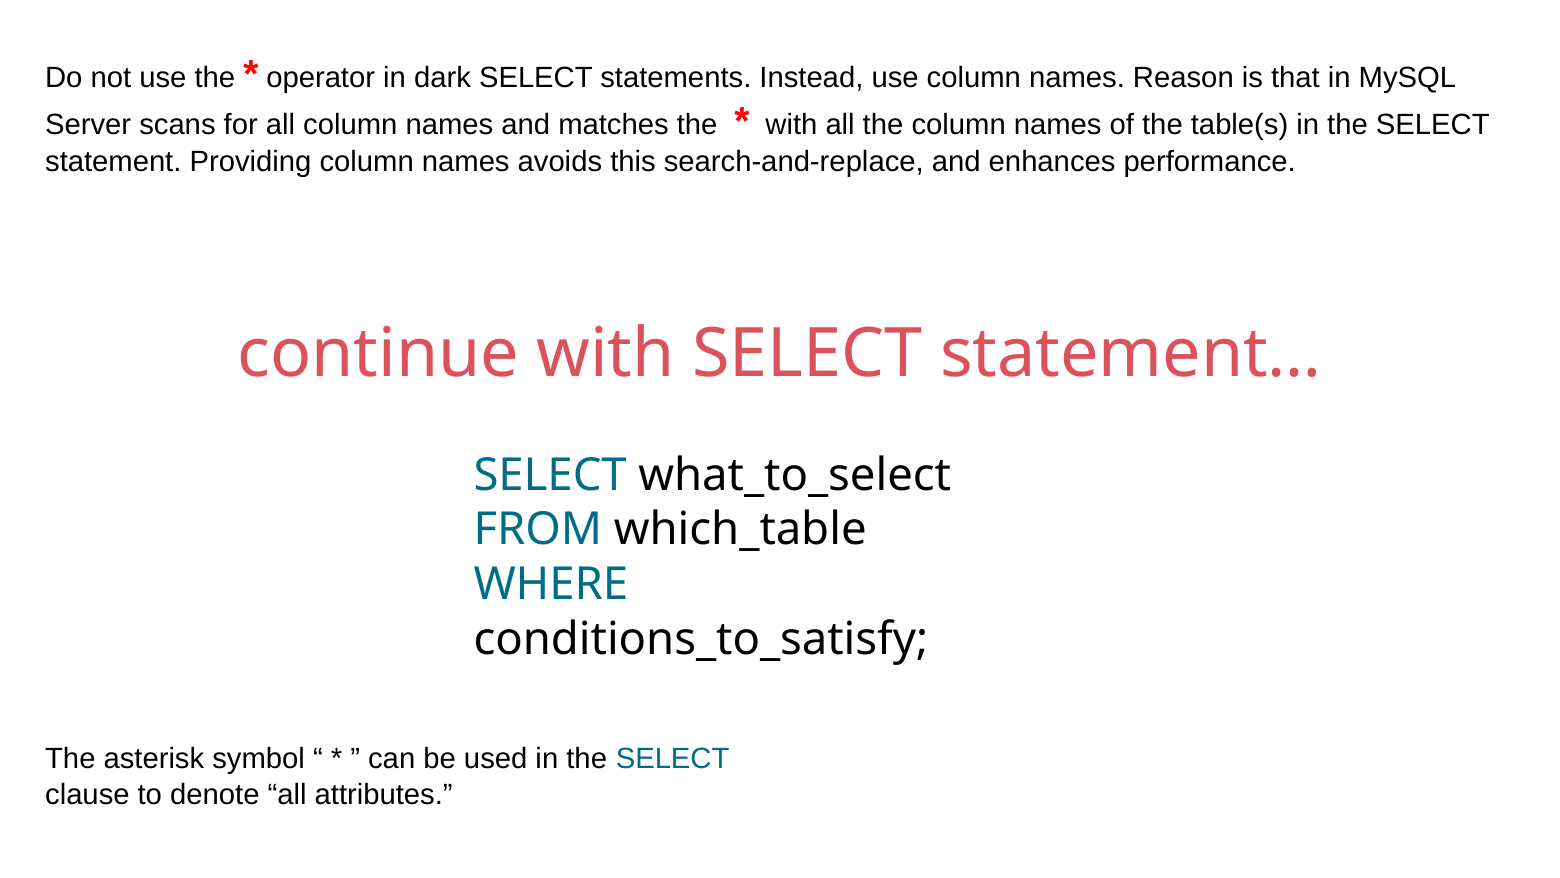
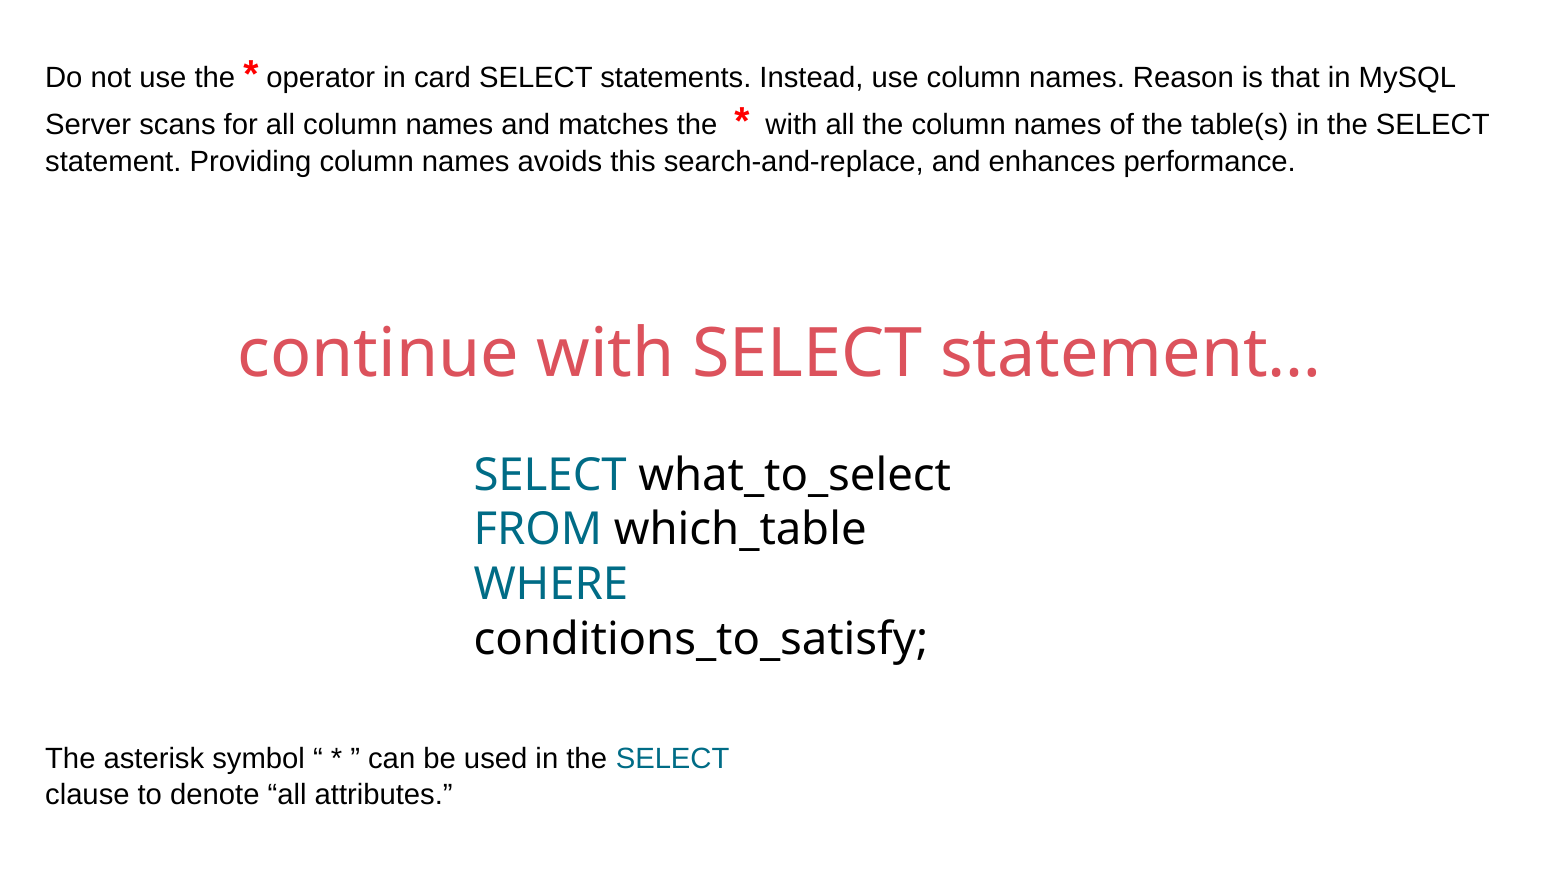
dark: dark -> card
